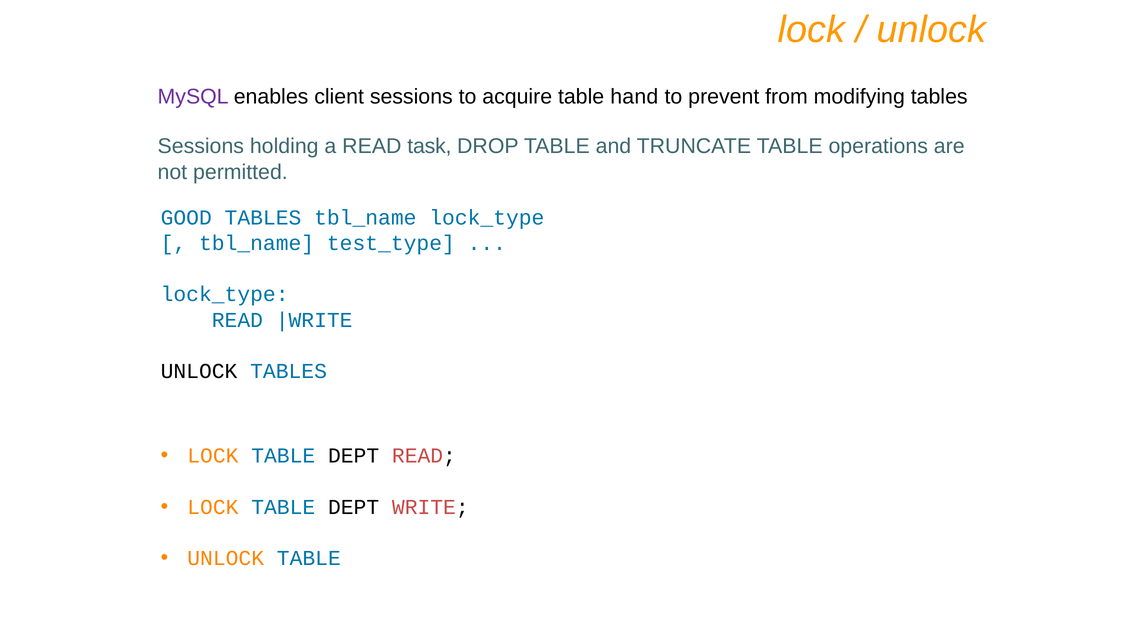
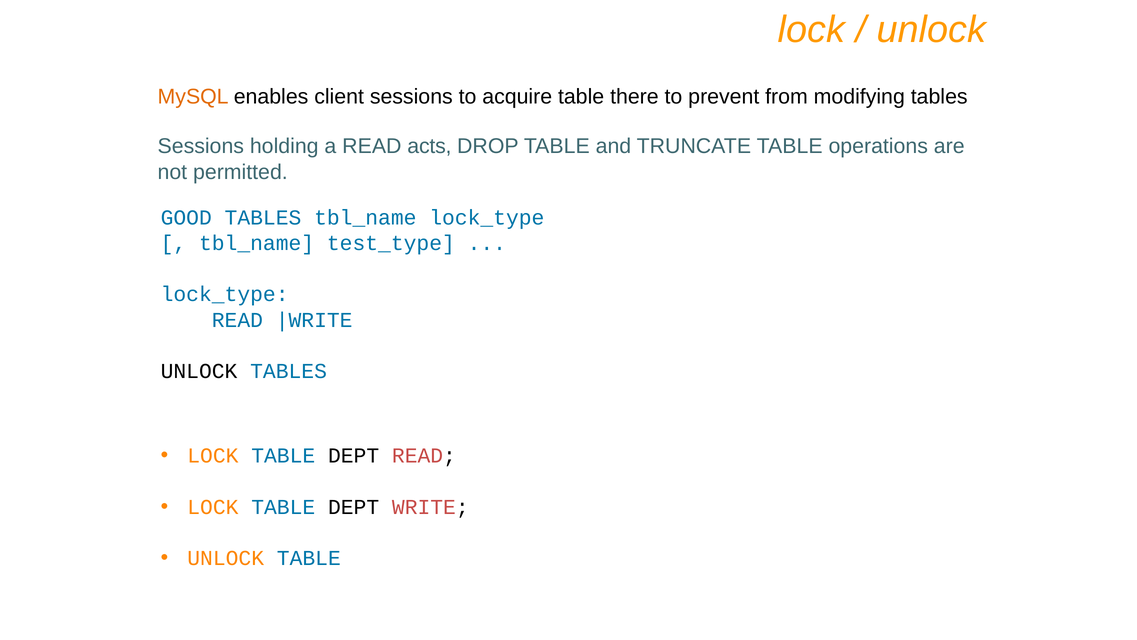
MySQL colour: purple -> orange
hand: hand -> there
task: task -> acts
